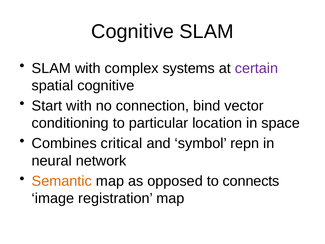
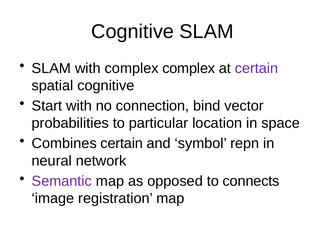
complex systems: systems -> complex
conditioning: conditioning -> probabilities
Combines critical: critical -> certain
Semantic colour: orange -> purple
